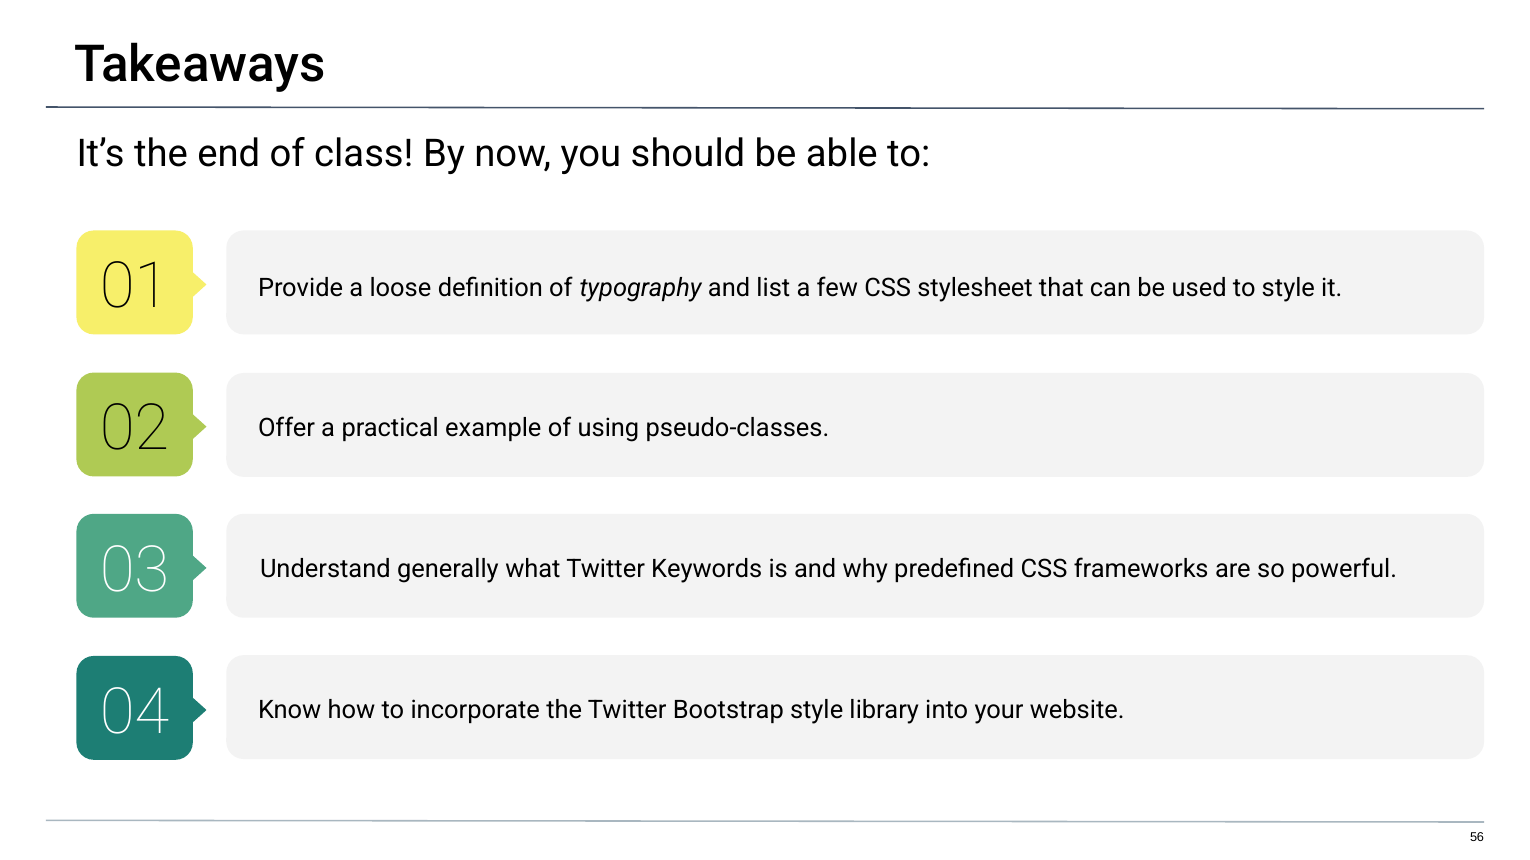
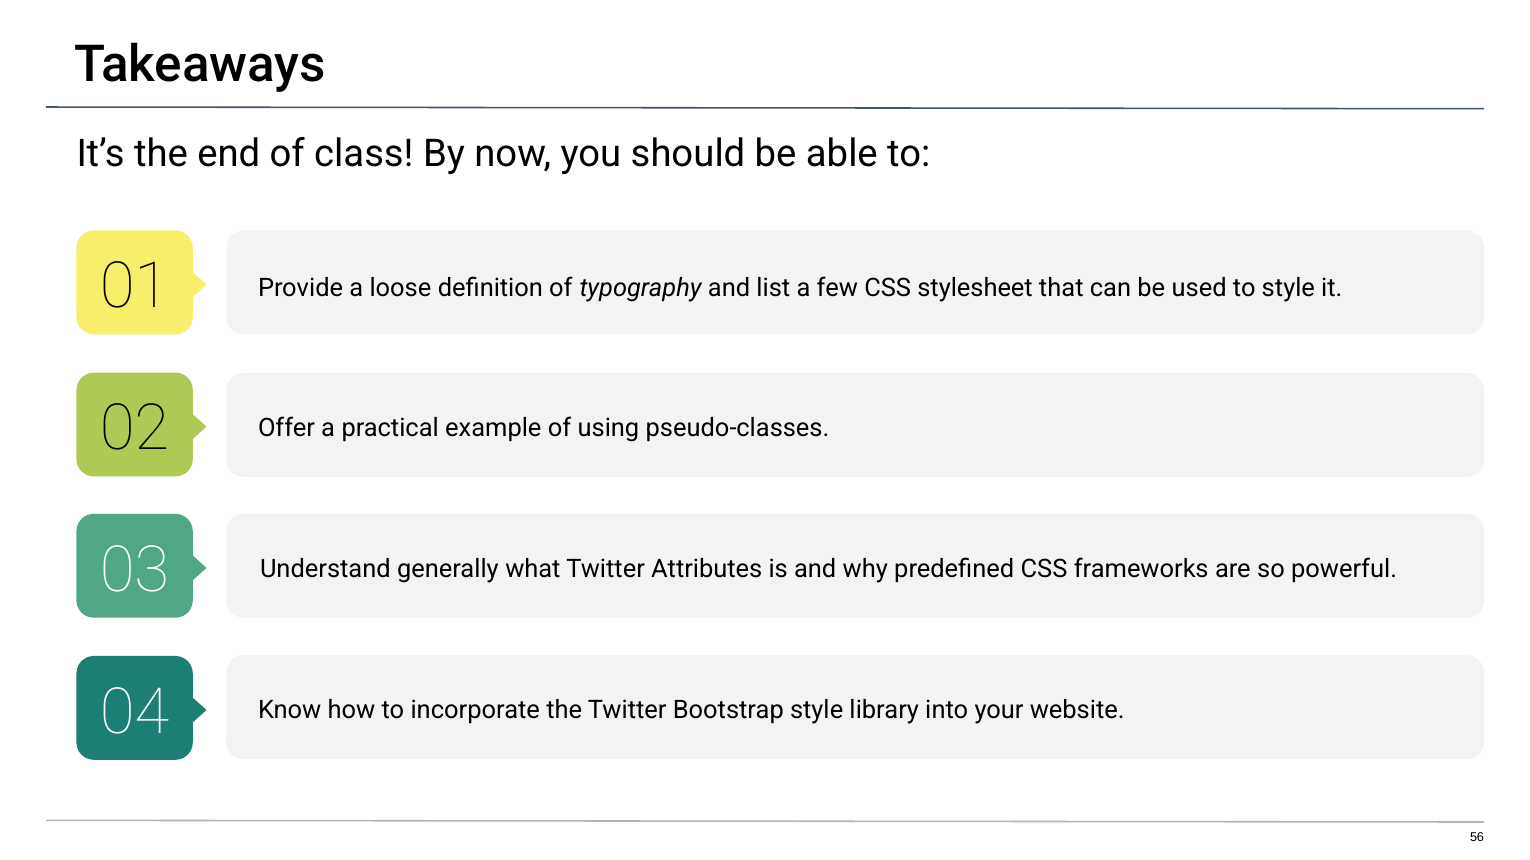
Keywords: Keywords -> Attributes
